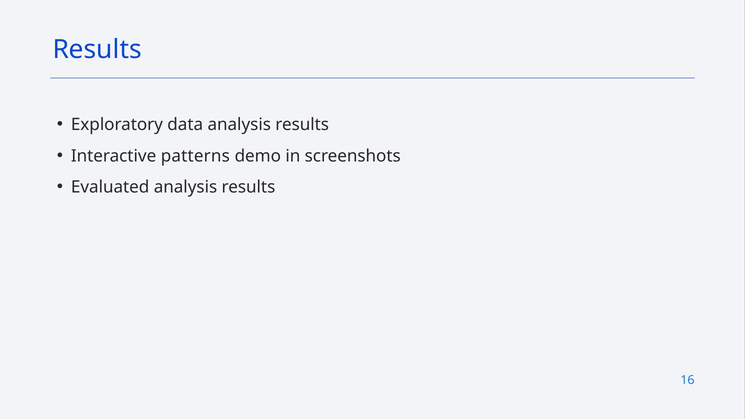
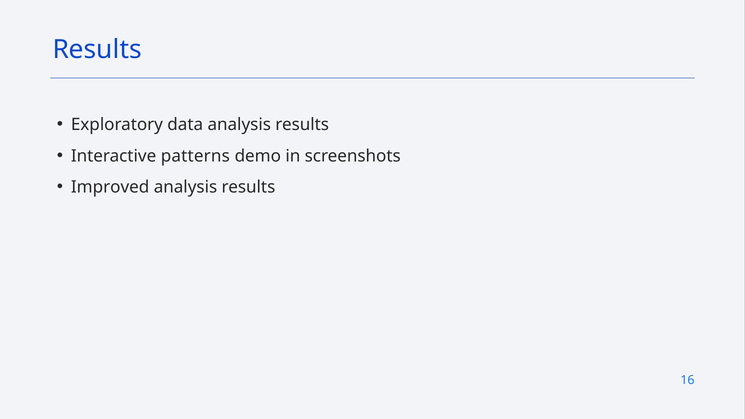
Evaluated: Evaluated -> Improved
